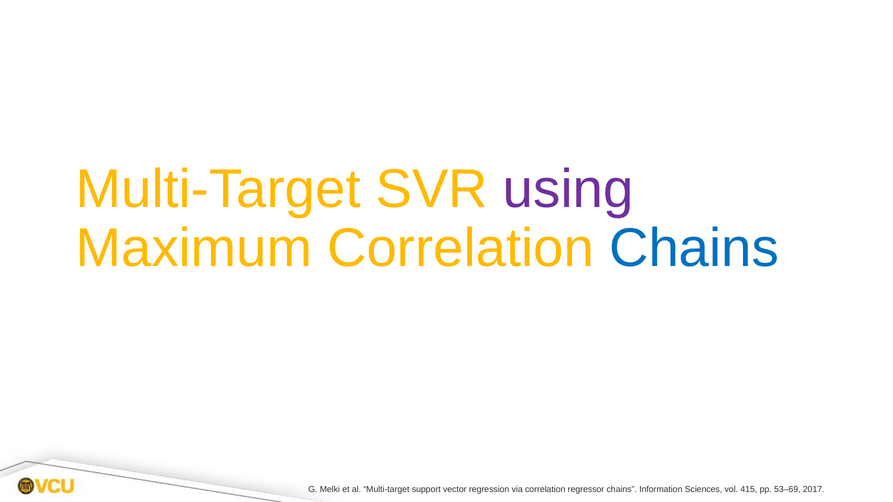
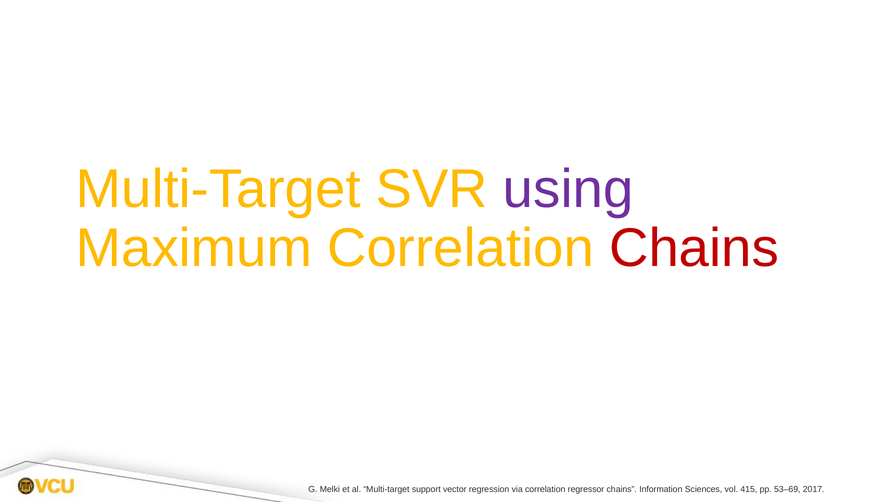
Chains at (694, 248) colour: blue -> red
